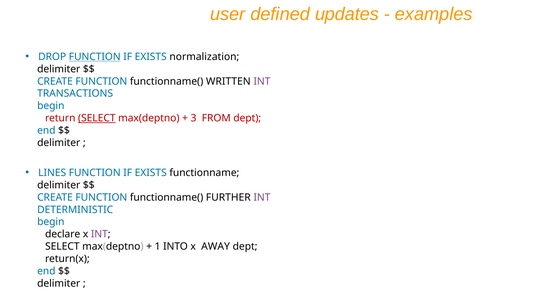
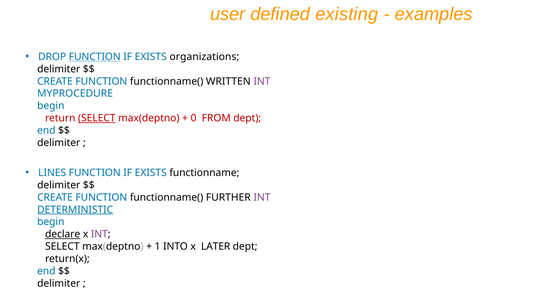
updates: updates -> existing
normalization: normalization -> organizations
TRANSACTIONS: TRANSACTIONS -> MYPROCEDURE
3: 3 -> 0
DETERMINISTIC underline: none -> present
declare underline: none -> present
AWAY: AWAY -> LATER
